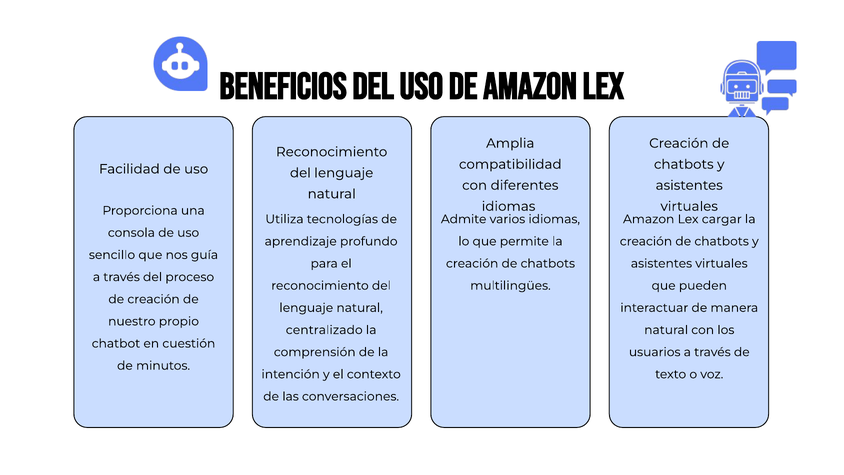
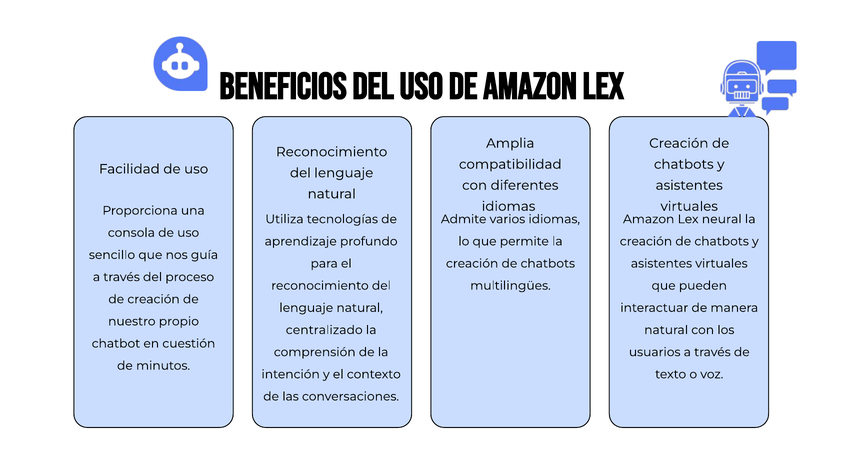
cargar: cargar -> neural
